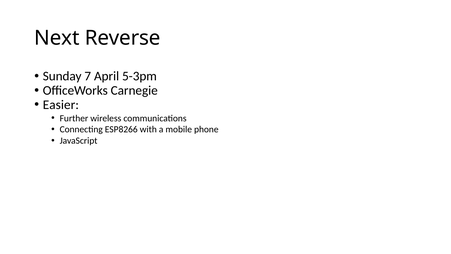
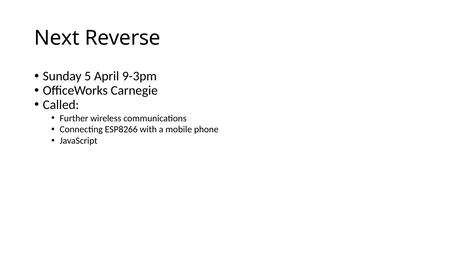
7: 7 -> 5
5-3pm: 5-3pm -> 9-3pm
Easier: Easier -> Called
